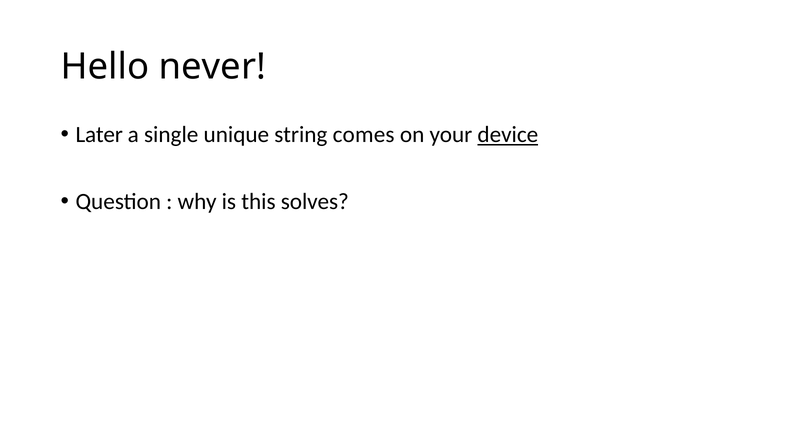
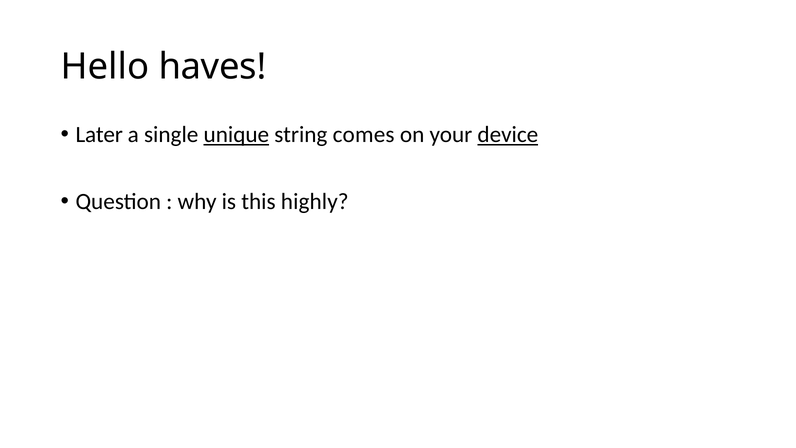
never: never -> haves
unique underline: none -> present
solves: solves -> highly
